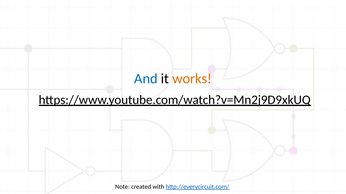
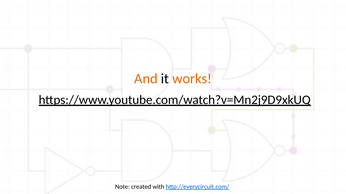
And colour: blue -> orange
